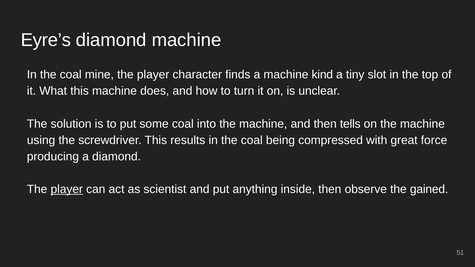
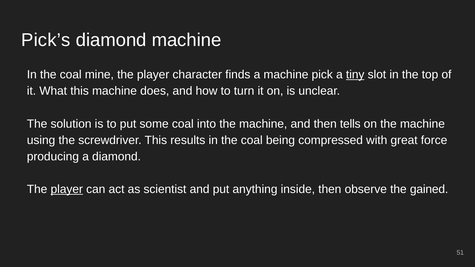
Eyre’s: Eyre’s -> Pick’s
kind: kind -> pick
tiny underline: none -> present
